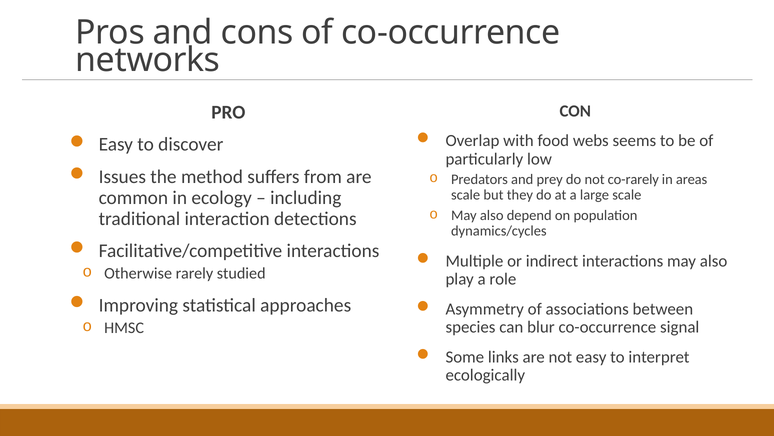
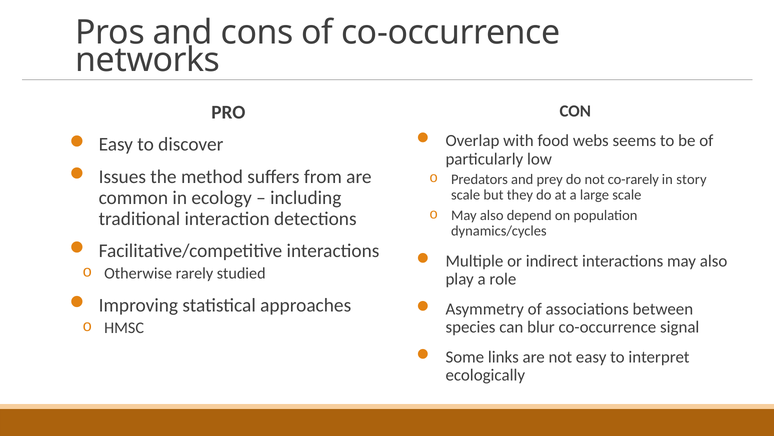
areas: areas -> story
